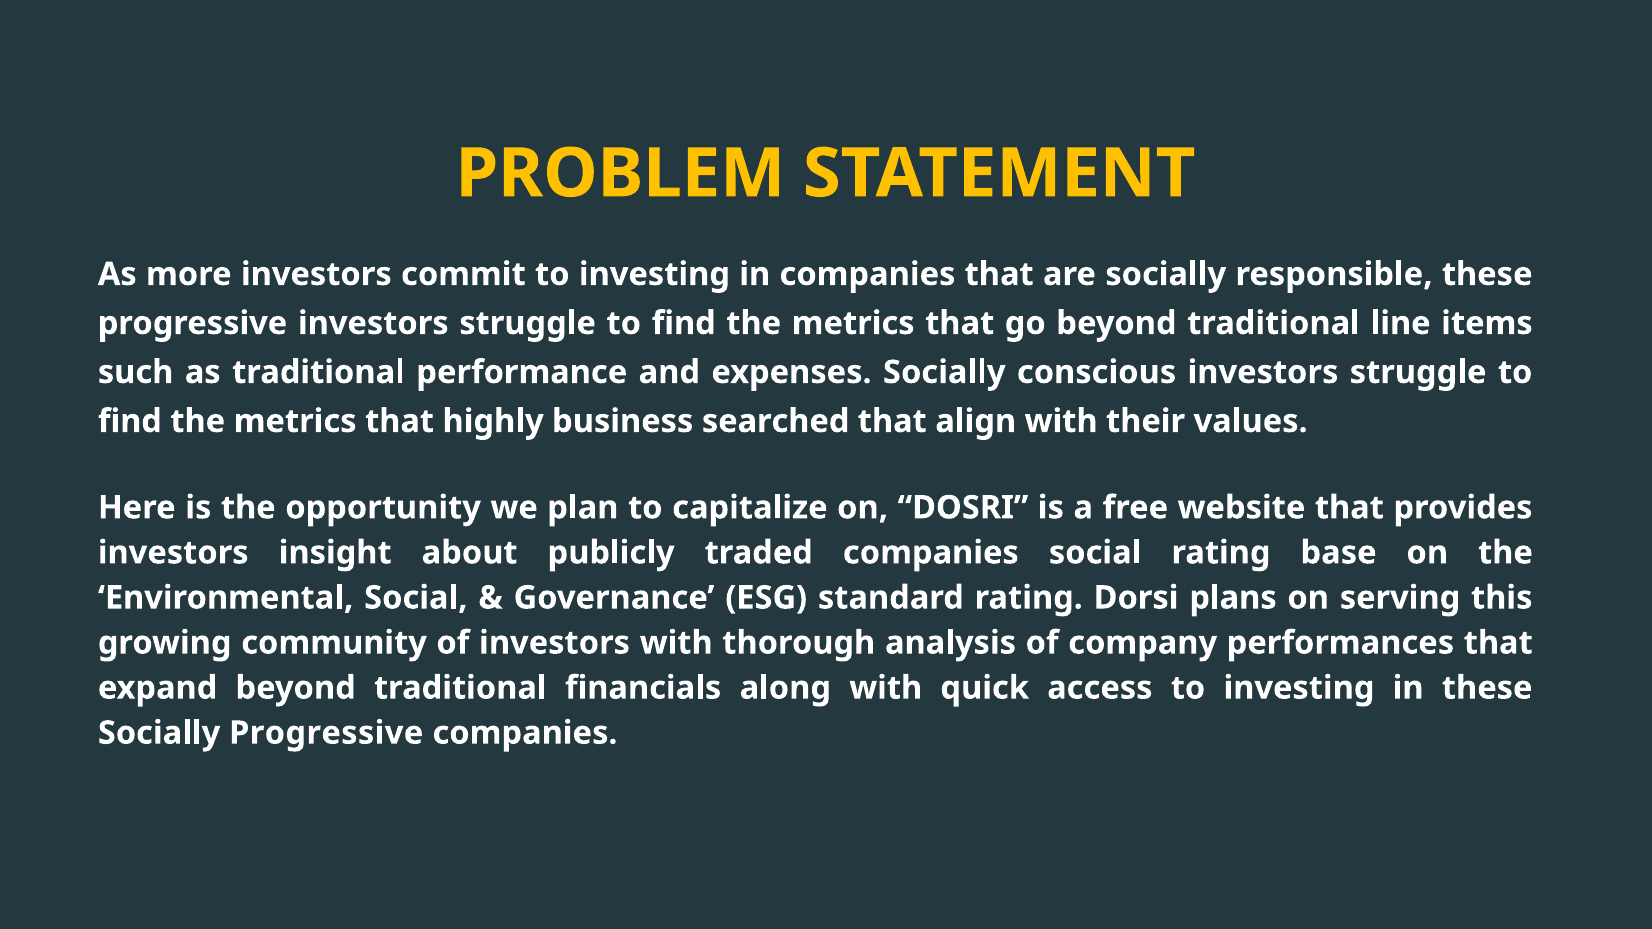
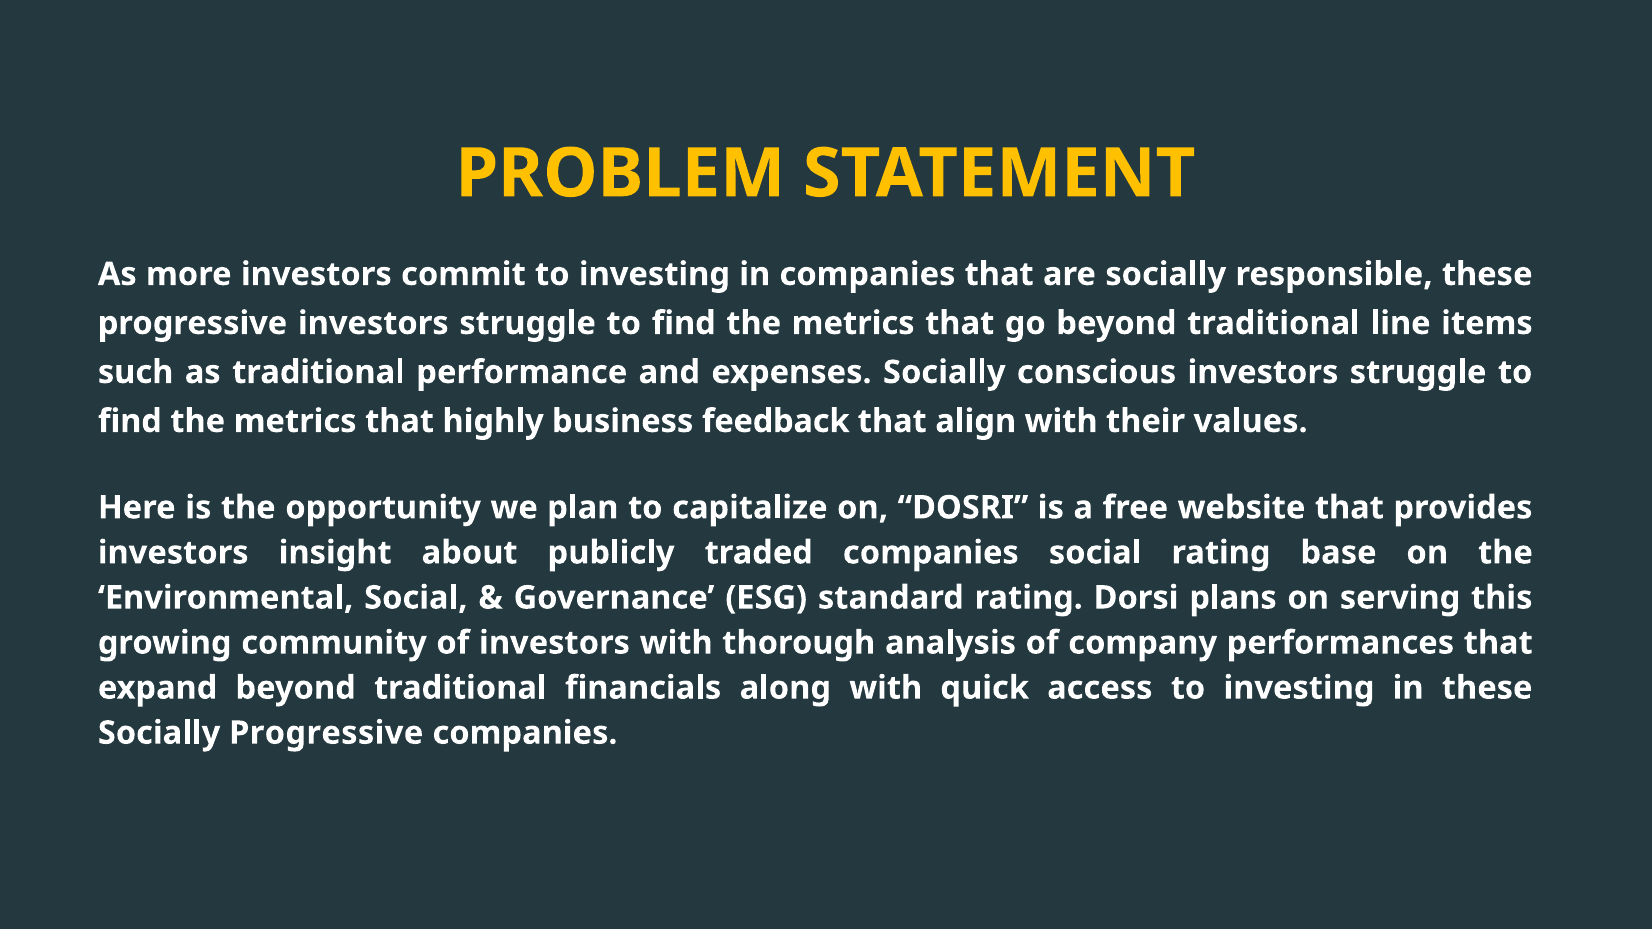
searched: searched -> feedback
